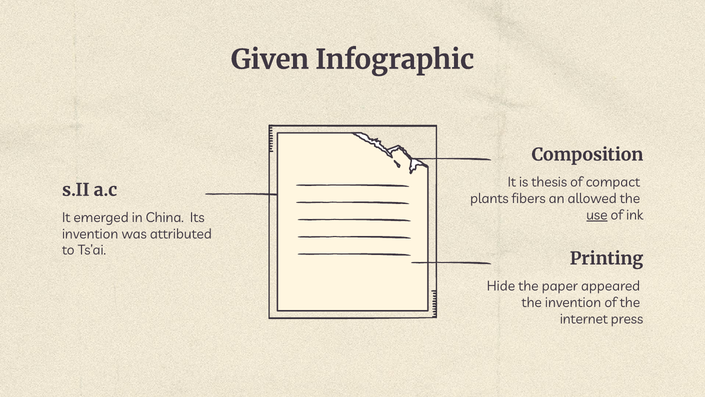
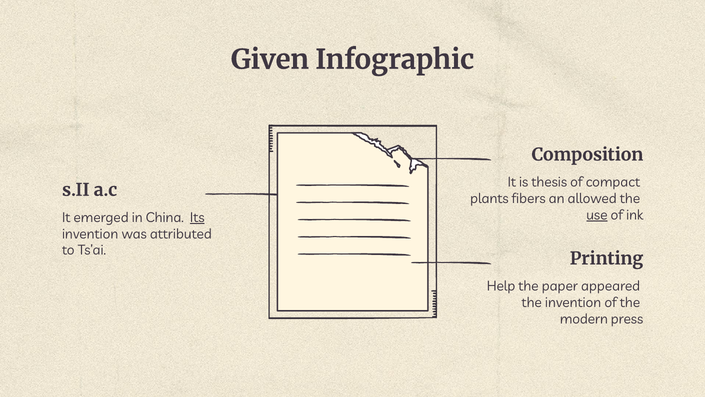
Its underline: none -> present
Hide: Hide -> Help
internet: internet -> modern
